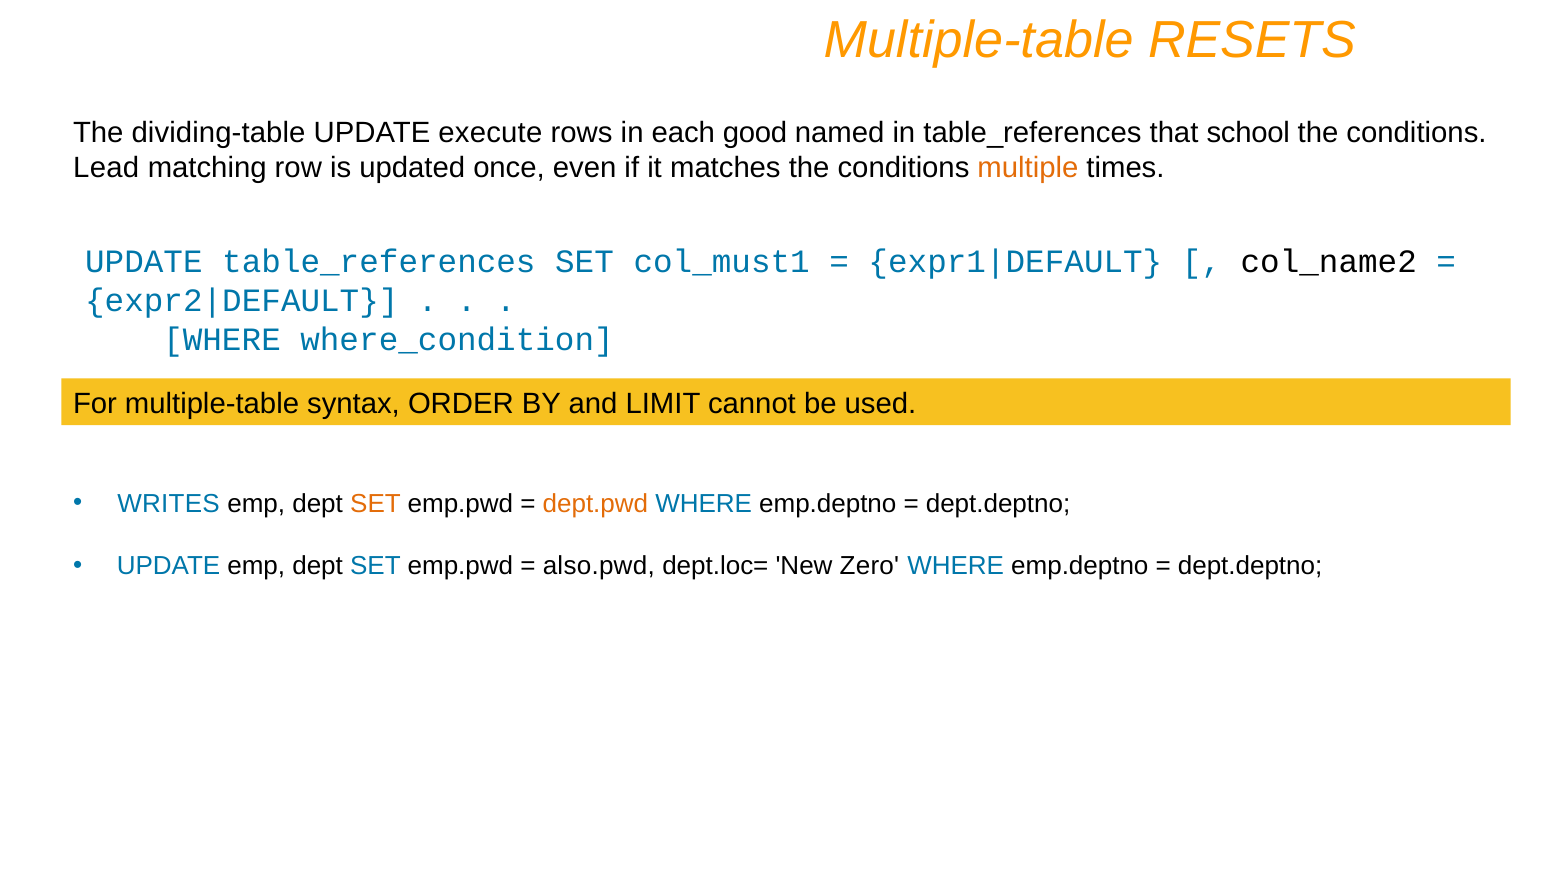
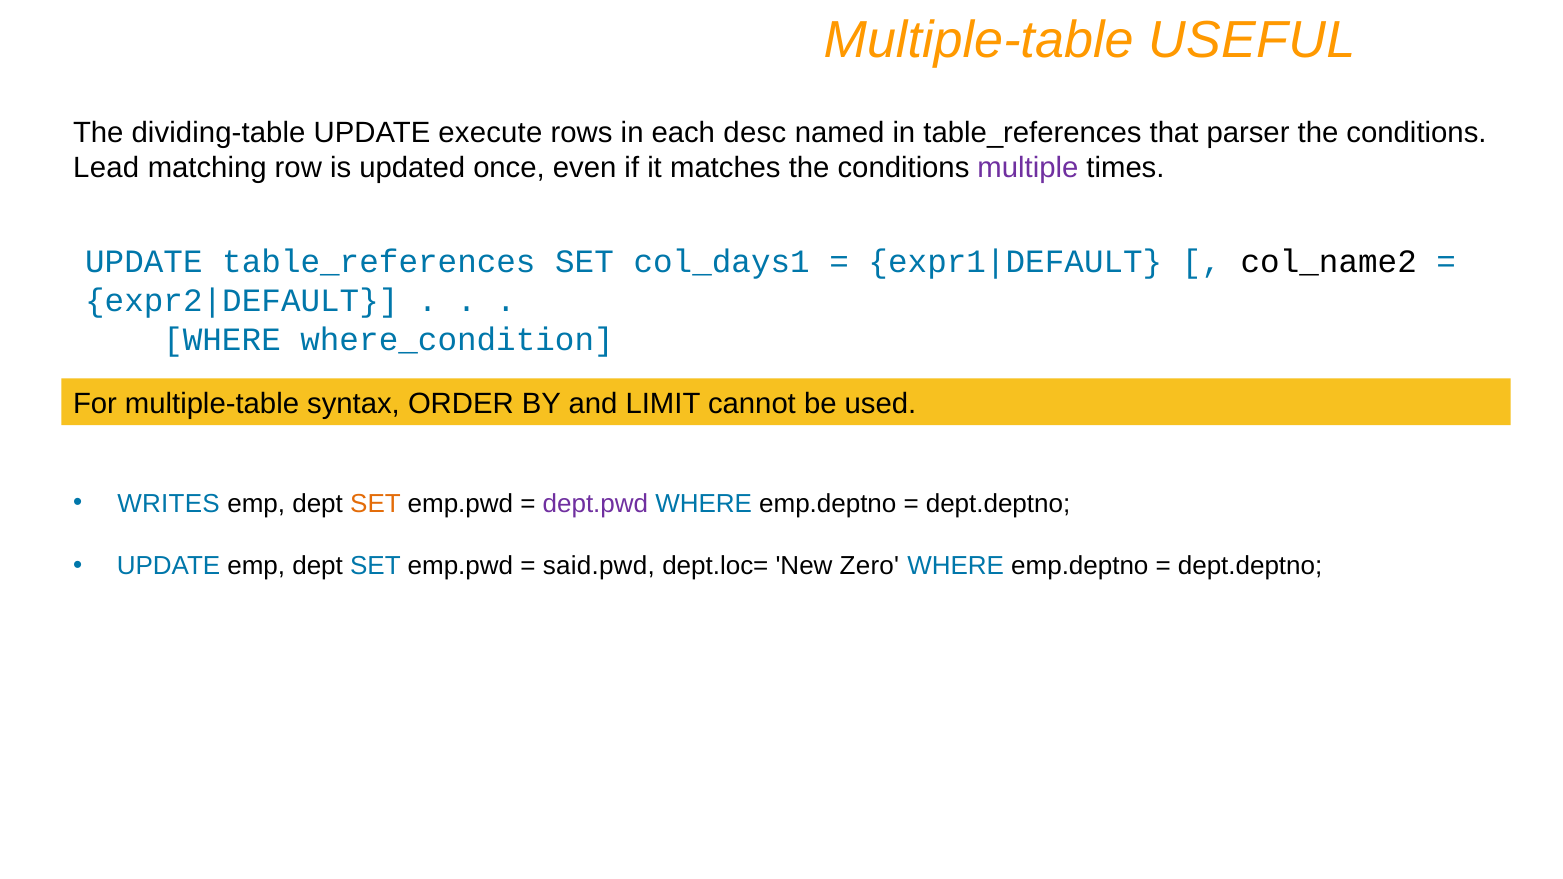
RESETS: RESETS -> USEFUL
good: good -> desc
school: school -> parser
multiple colour: orange -> purple
col_must1: col_must1 -> col_days1
dept.pwd colour: orange -> purple
also.pwd: also.pwd -> said.pwd
